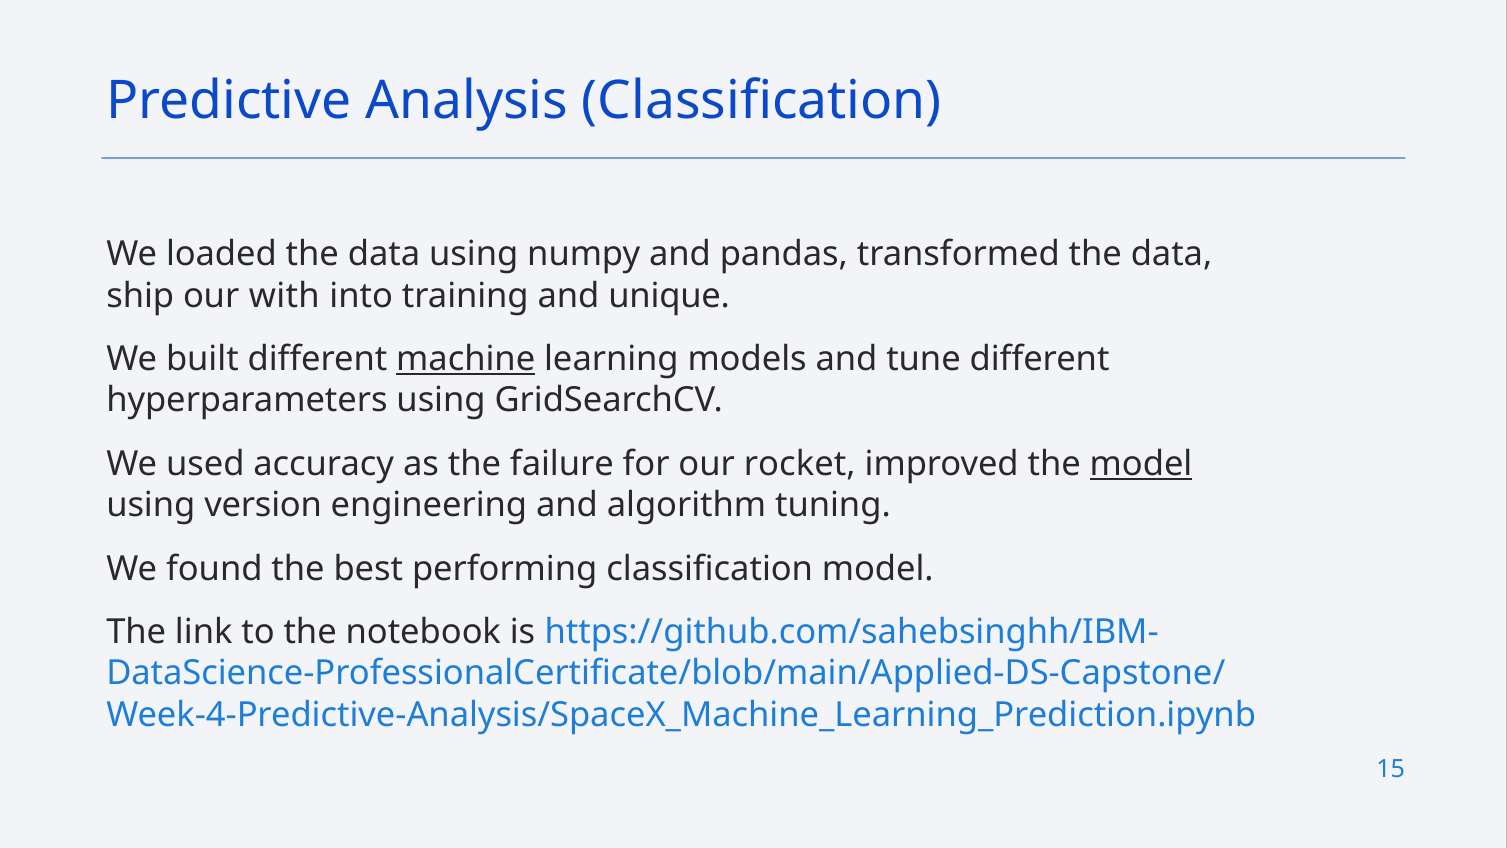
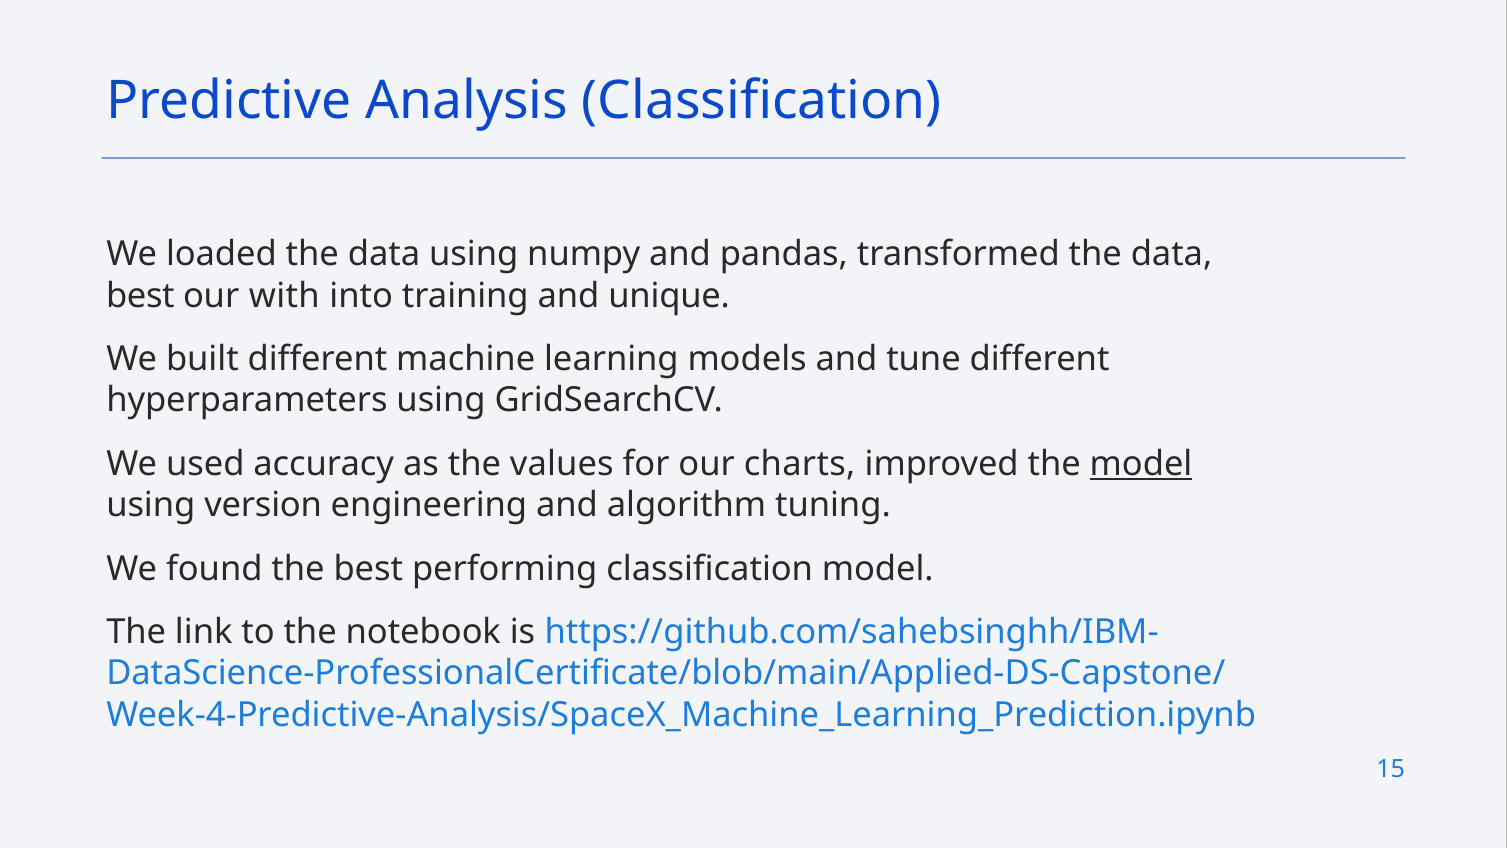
ship at (140, 296): ship -> best
machine underline: present -> none
failure: failure -> values
rocket: rocket -> charts
